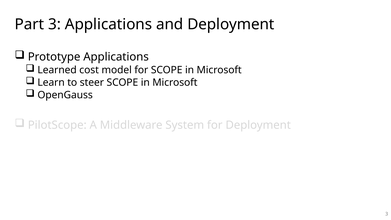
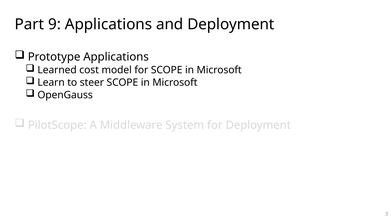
Part 3: 3 -> 9
